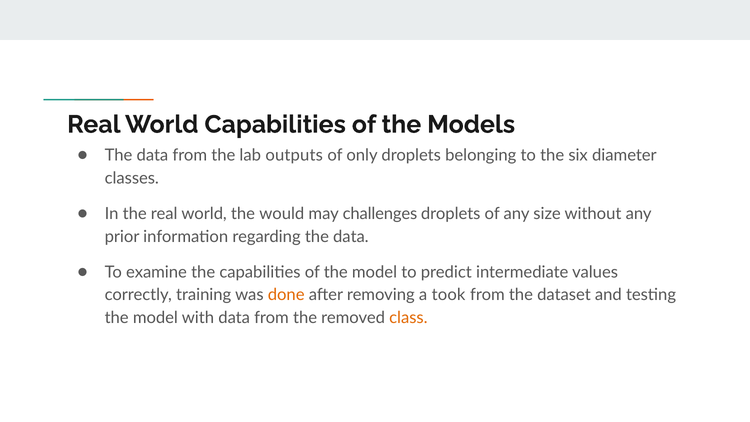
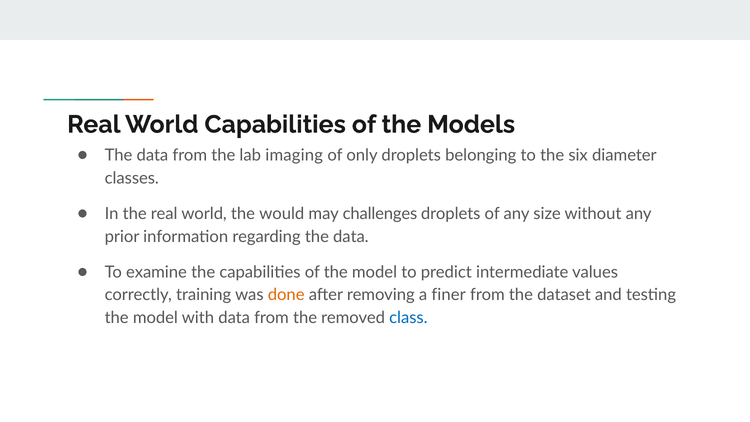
outputs: outputs -> imaging
took: took -> finer
class colour: orange -> blue
